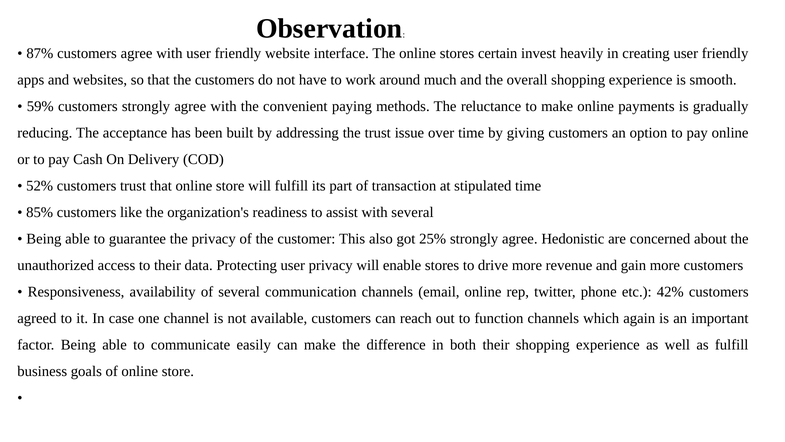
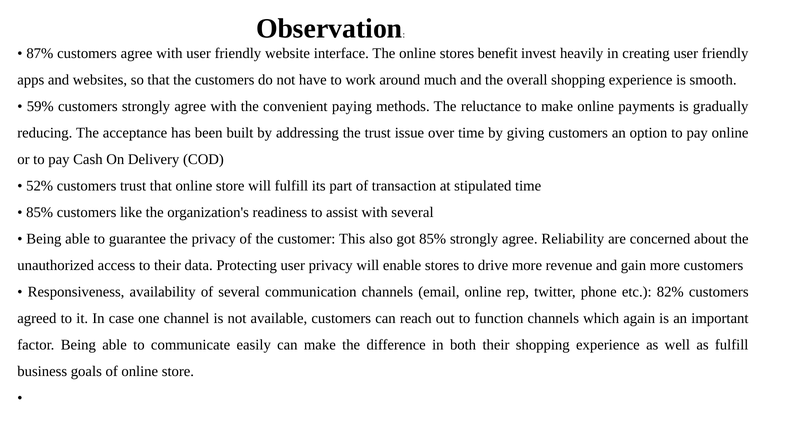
certain: certain -> benefit
got 25%: 25% -> 85%
Hedonistic: Hedonistic -> Reliability
42%: 42% -> 82%
